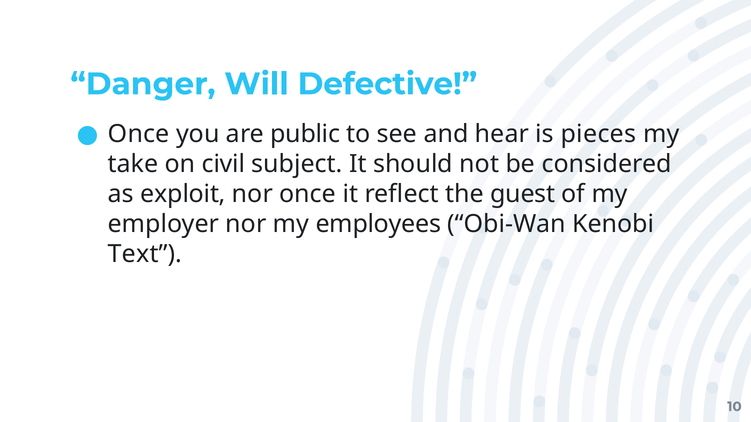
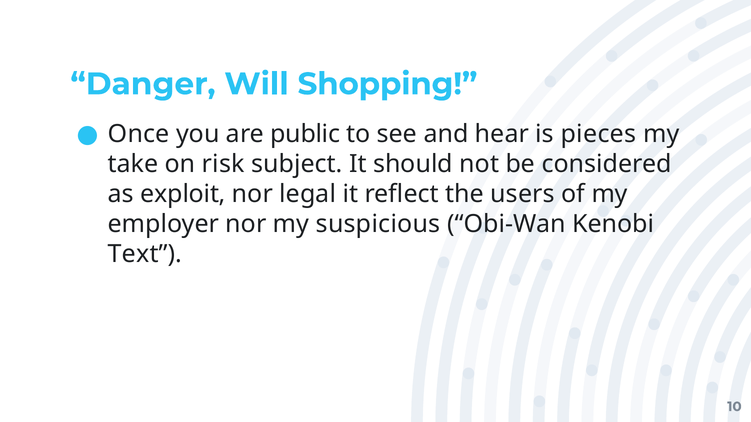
Defective: Defective -> Shopping
civil: civil -> risk
nor once: once -> legal
guest: guest -> users
employees: employees -> suspicious
